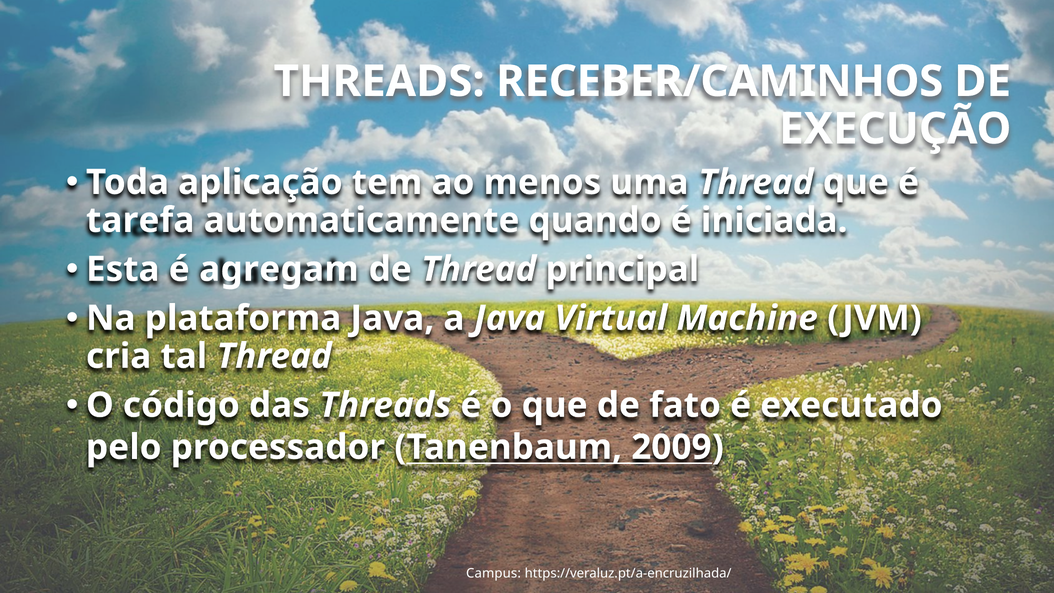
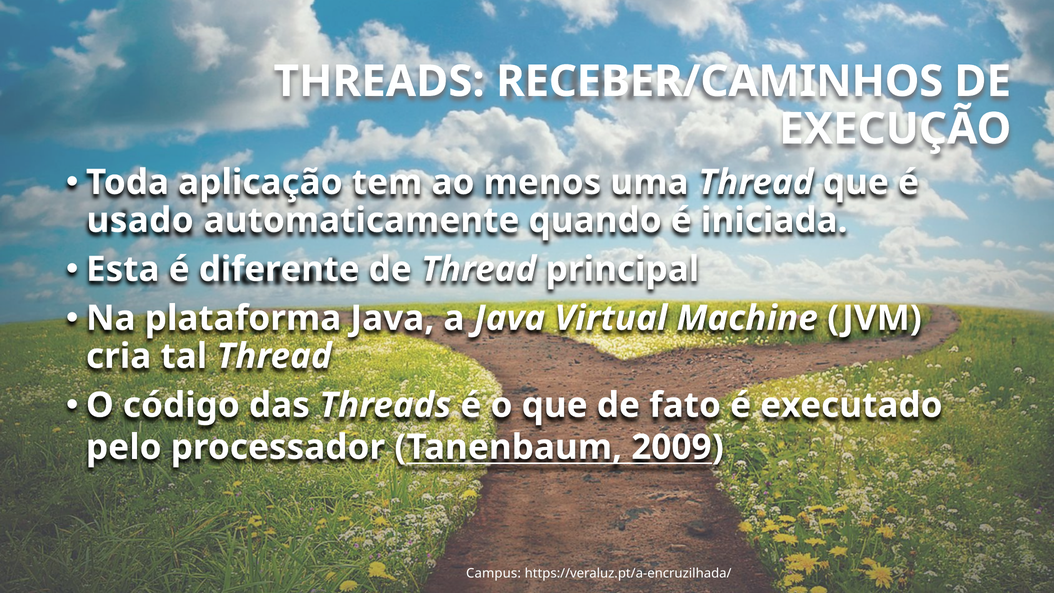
tarefa: tarefa -> usado
agregam: agregam -> diferente
